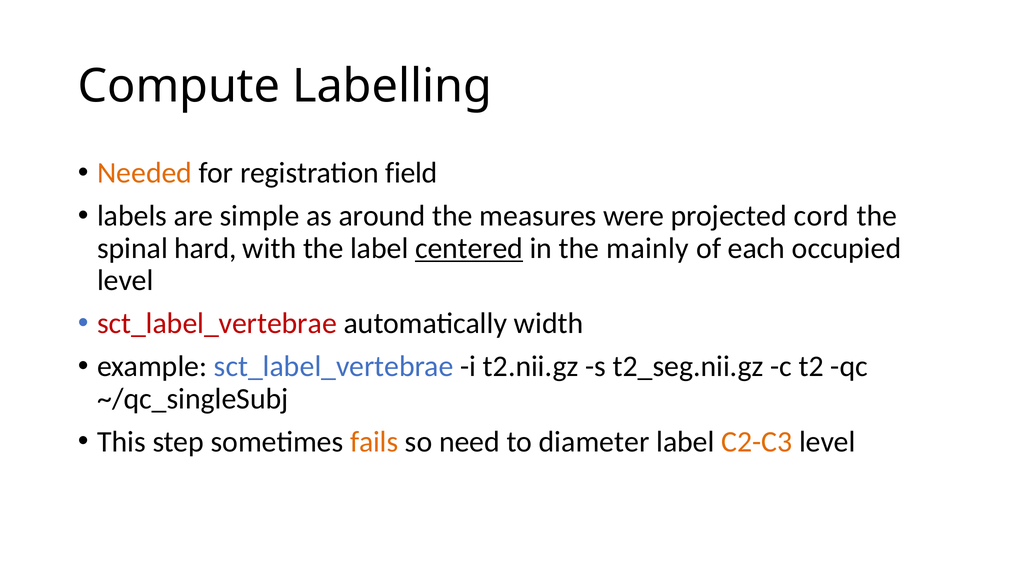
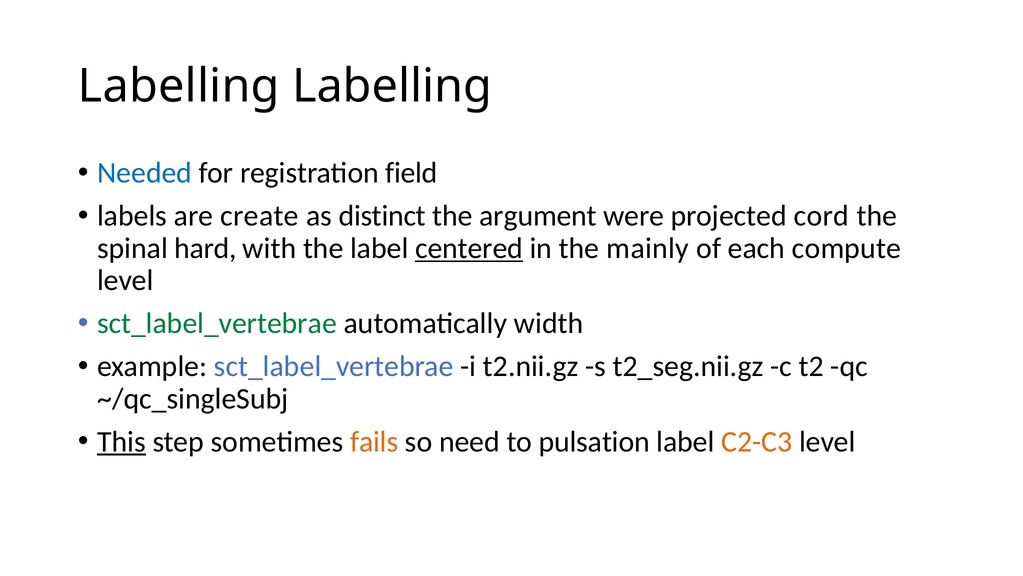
Compute at (179, 86): Compute -> Labelling
Needed colour: orange -> blue
simple: simple -> create
around: around -> distinct
measures: measures -> argument
occupied: occupied -> compute
sct_label_vertebrae at (217, 323) colour: red -> green
This underline: none -> present
diameter: diameter -> pulsation
